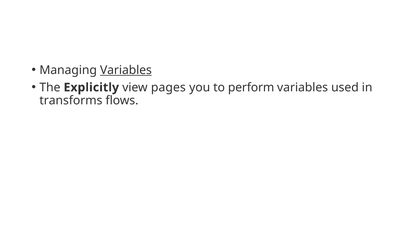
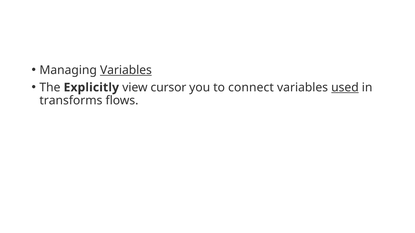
pages: pages -> cursor
perform: perform -> connect
used underline: none -> present
